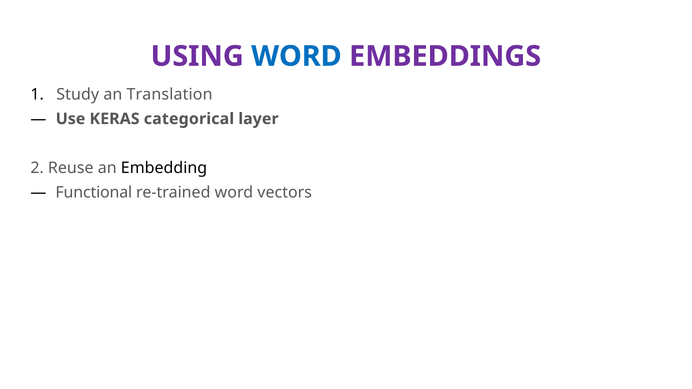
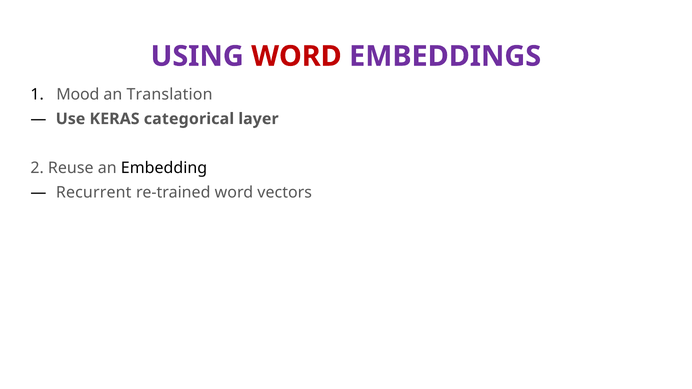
WORD at (296, 56) colour: blue -> red
Study: Study -> Mood
Functional: Functional -> Recurrent
